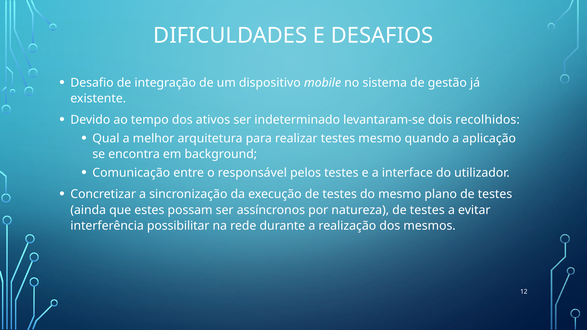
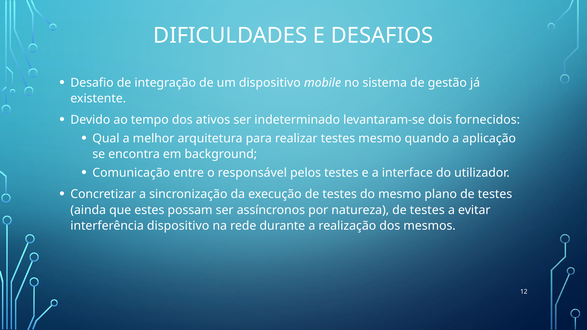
recolhidos: recolhidos -> fornecidos
interferência possibilitar: possibilitar -> dispositivo
